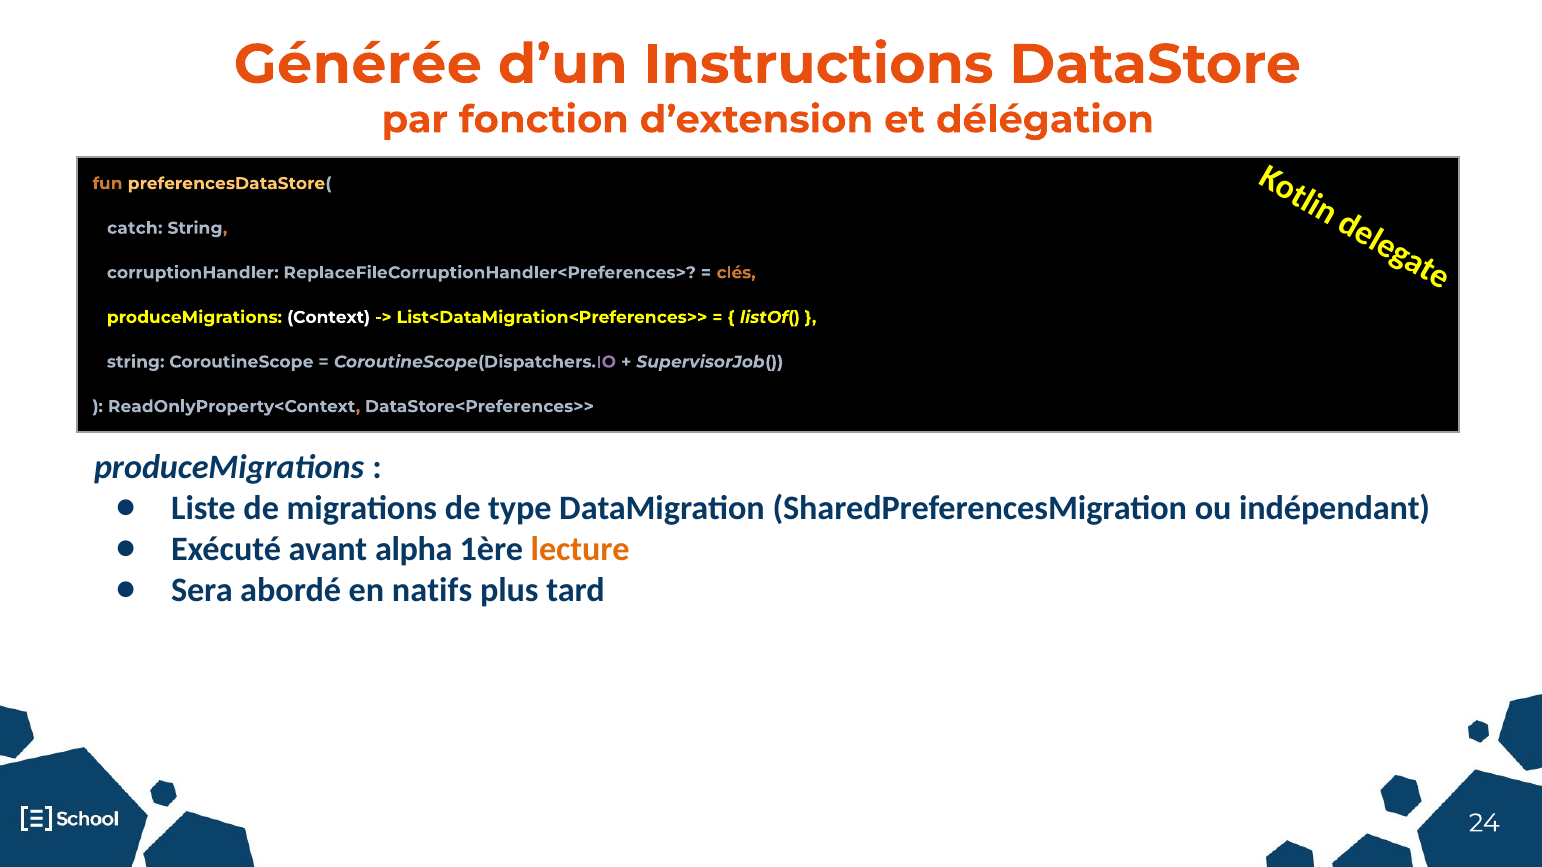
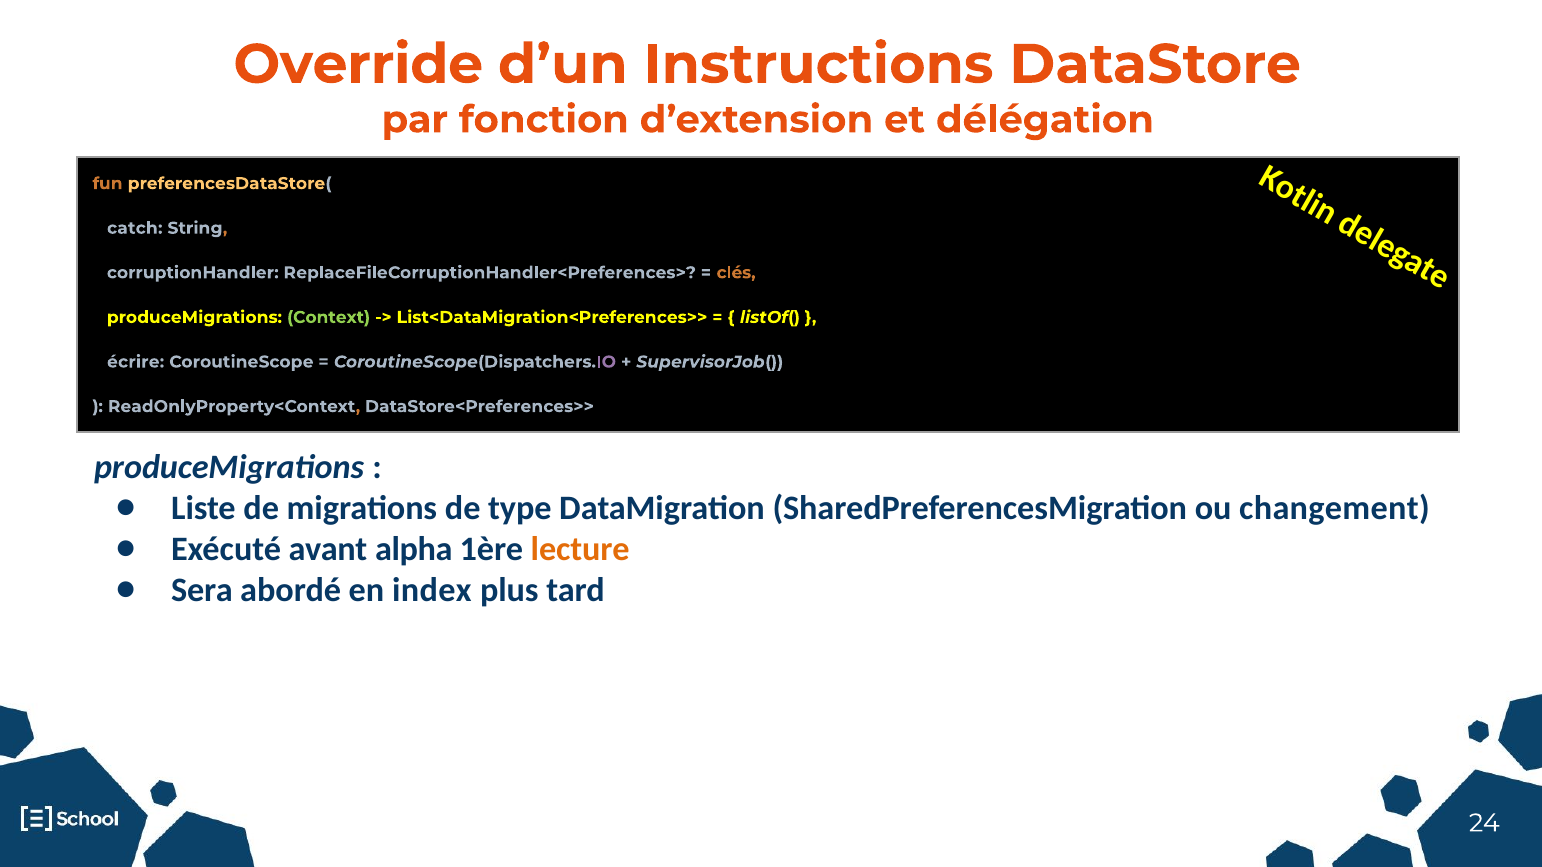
Générée: Générée -> Override
Context colour: white -> light green
string at (136, 362): string -> écrire
indépendant: indépendant -> changement
natifs: natifs -> index
